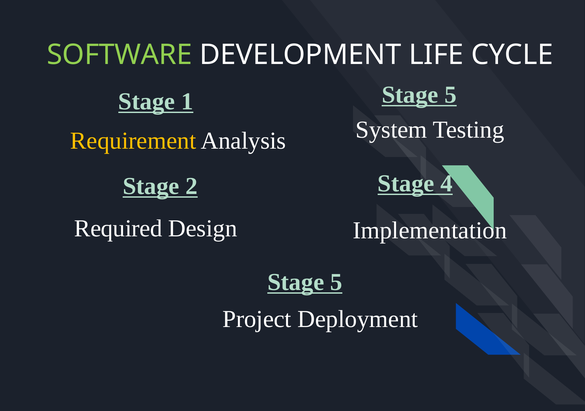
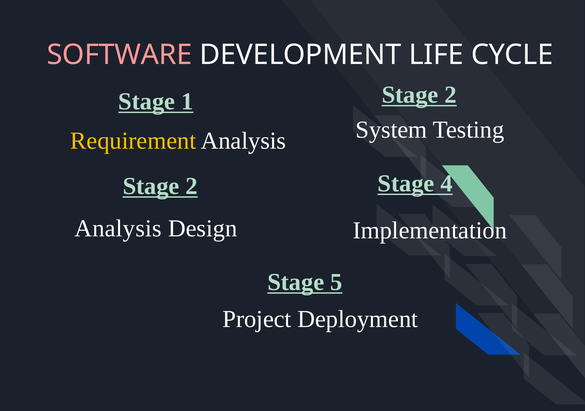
SOFTWARE colour: light green -> pink
1 Stage 5: 5 -> 2
Required at (118, 228): Required -> Analysis
